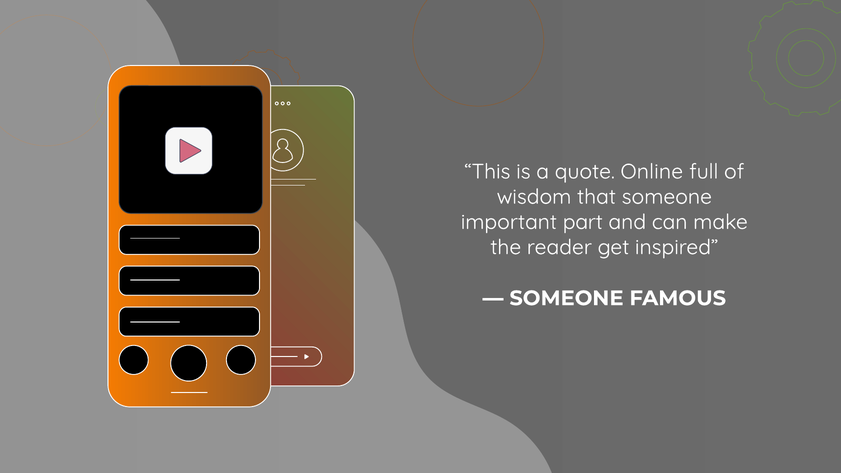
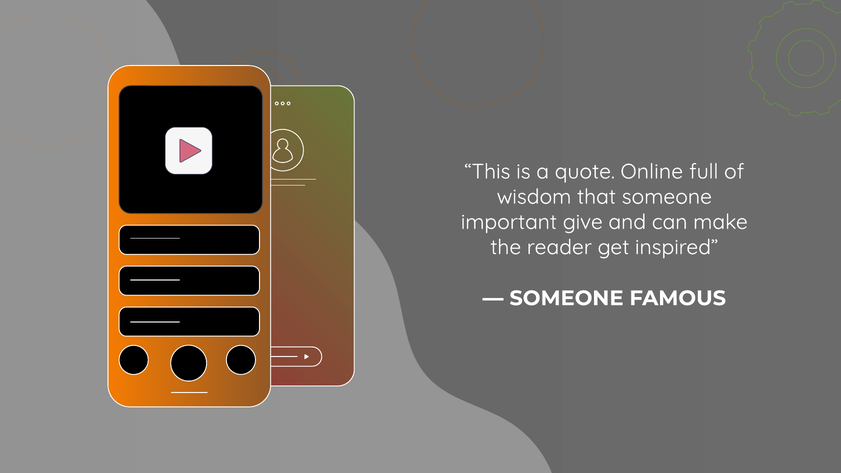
part: part -> give
